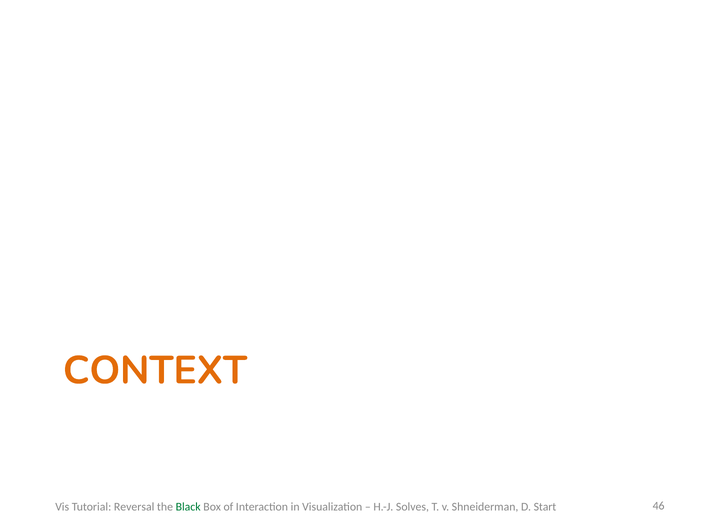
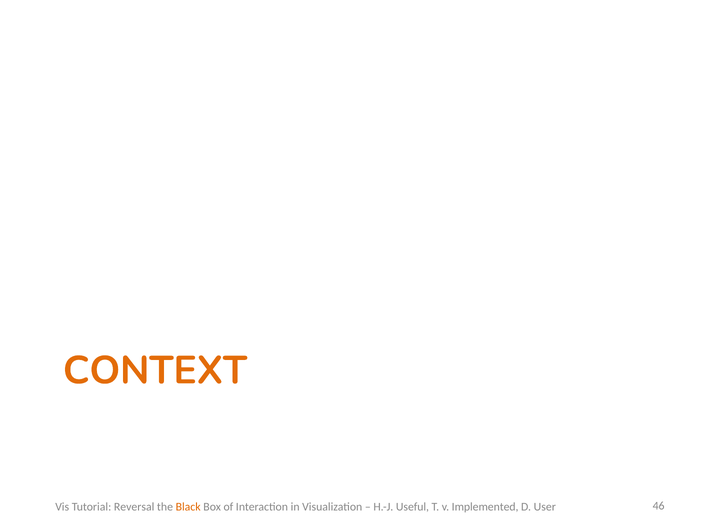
Black colour: green -> orange
Solves: Solves -> Useful
Shneiderman: Shneiderman -> Implemented
Start: Start -> User
